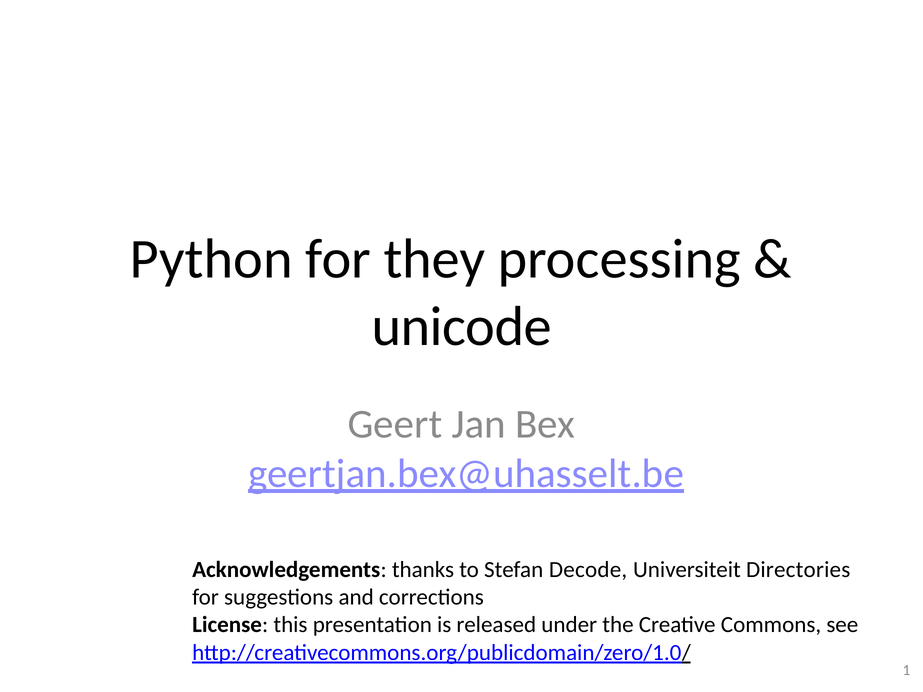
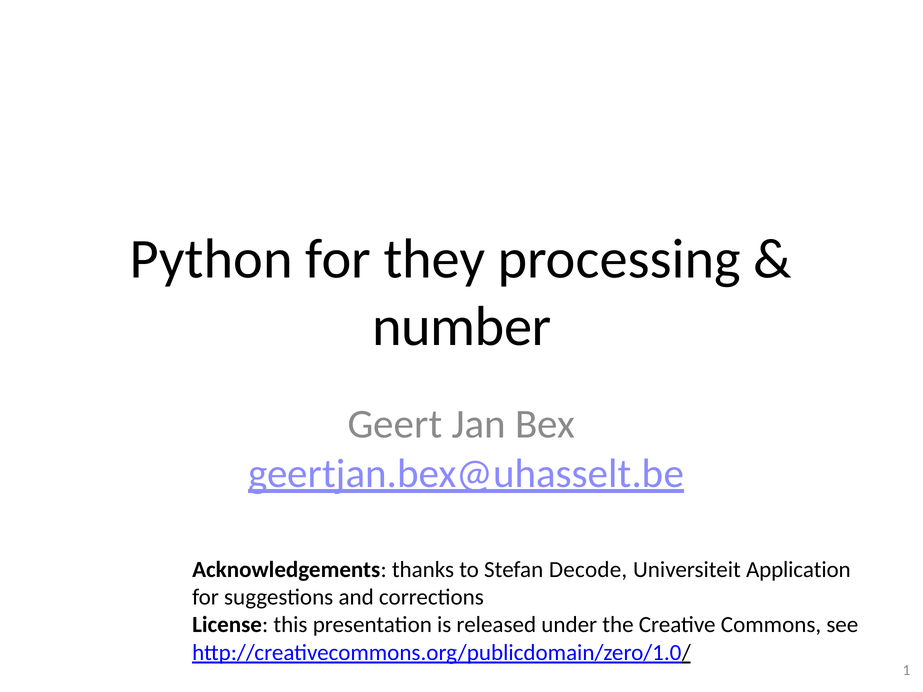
unicode: unicode -> number
Directories: Directories -> Application
